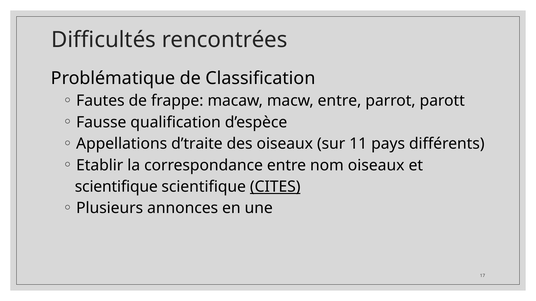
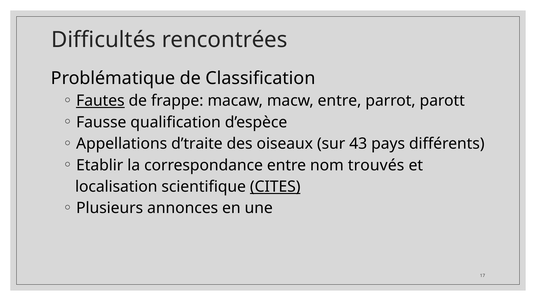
Fautes underline: none -> present
11: 11 -> 43
nom oiseaux: oiseaux -> trouvés
scientifique at (116, 187): scientifique -> localisation
